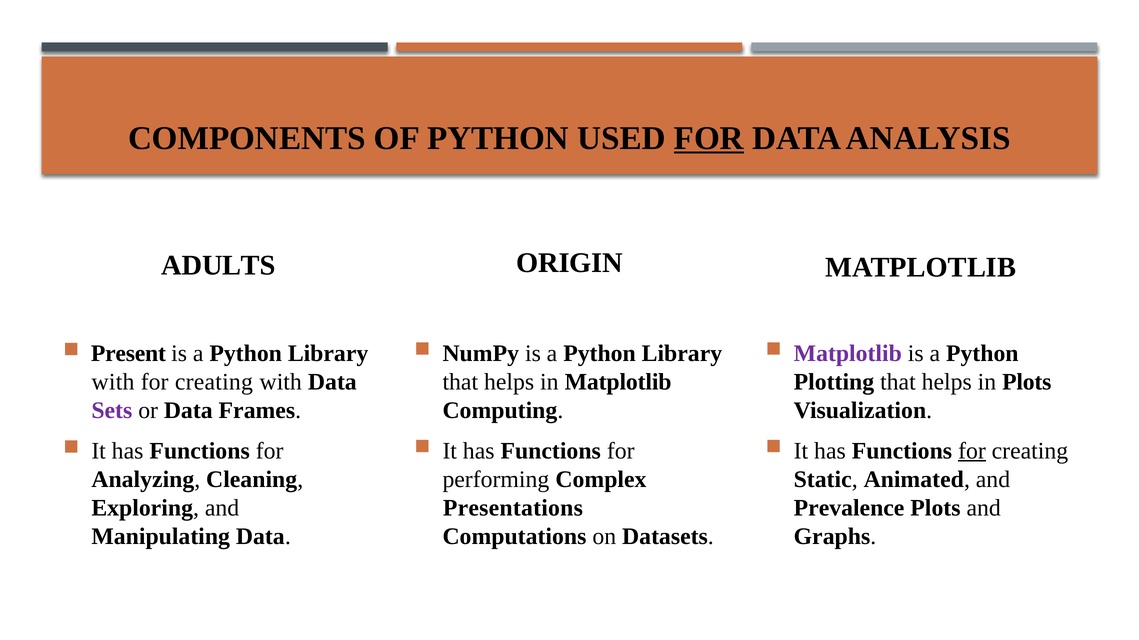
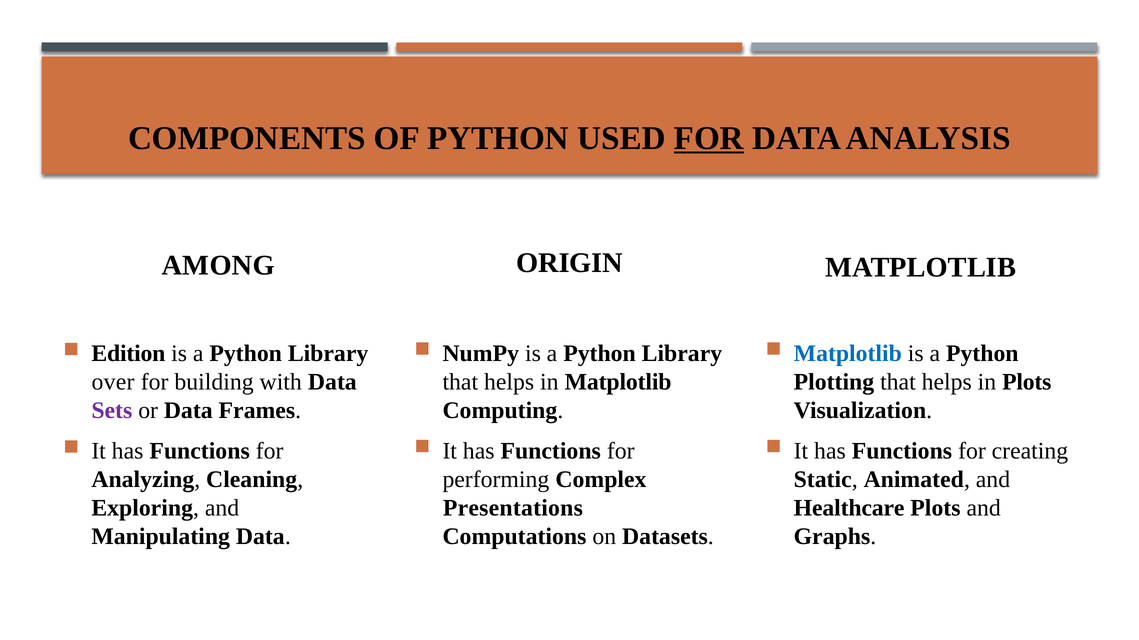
ADULTS: ADULTS -> AMONG
Matplotlib at (848, 354) colour: purple -> blue
Present: Present -> Edition
with at (113, 383): with -> over
creating at (214, 383): creating -> building
for at (972, 451) underline: present -> none
Prevalence: Prevalence -> Healthcare
